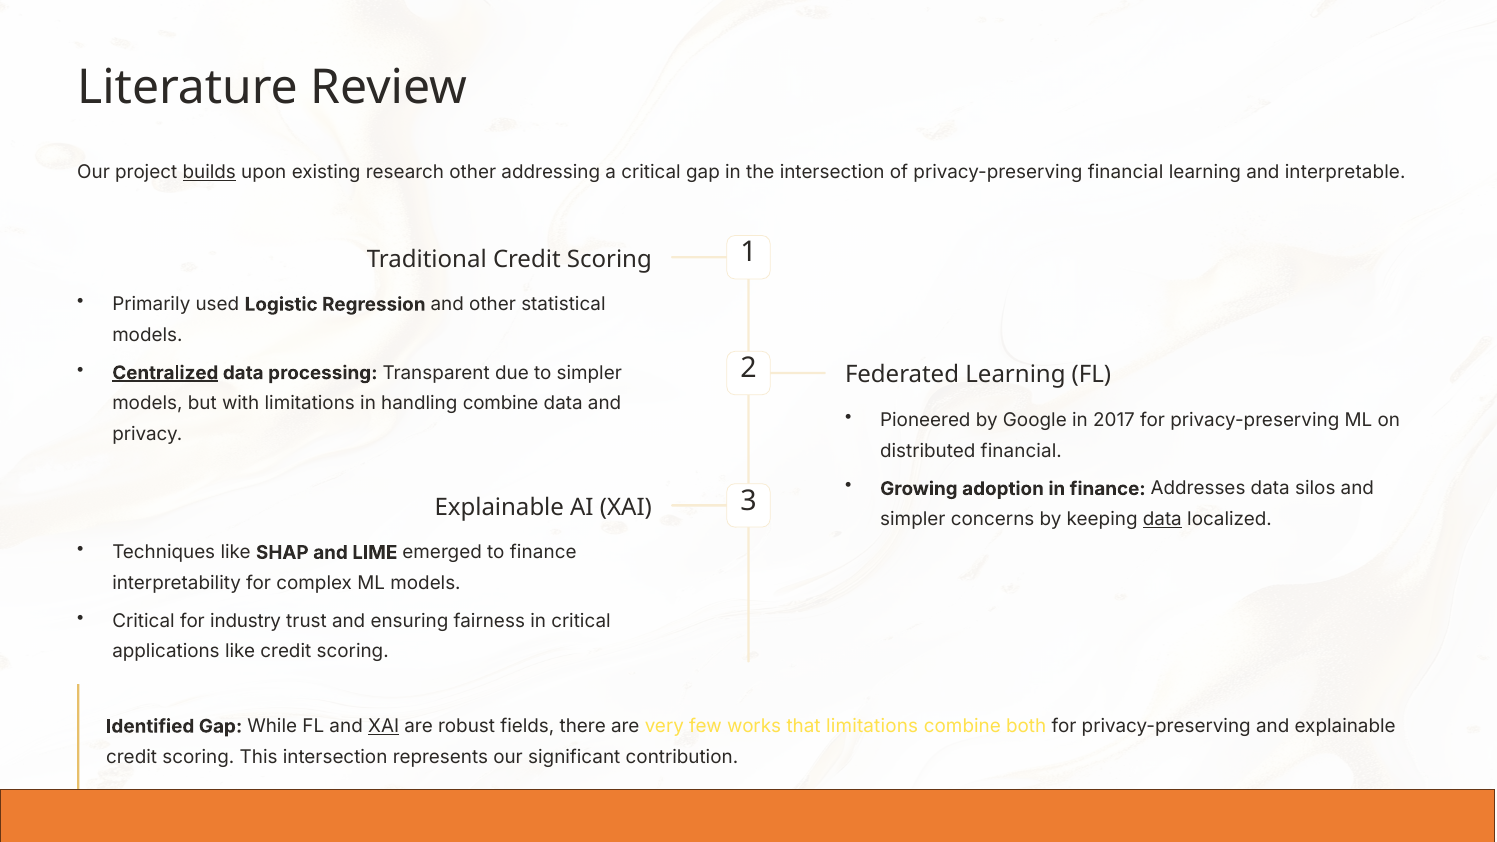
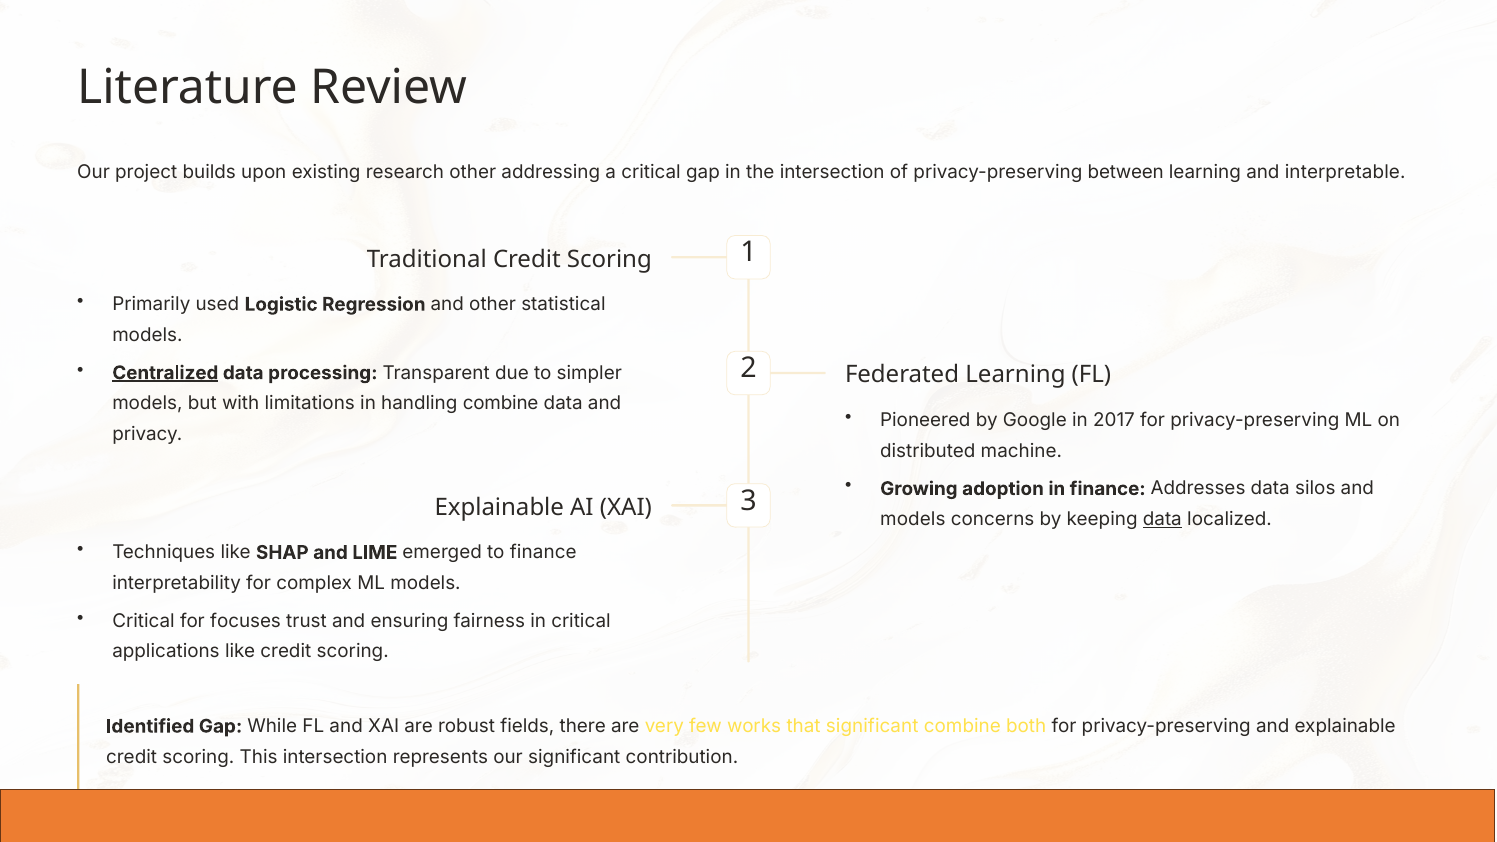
builds underline: present -> none
privacy-preserving financial: financial -> between
distributed financial: financial -> machine
simpler at (913, 519): simpler -> models
industry: industry -> focuses
XAI at (384, 726) underline: present -> none
that limitations: limitations -> significant
